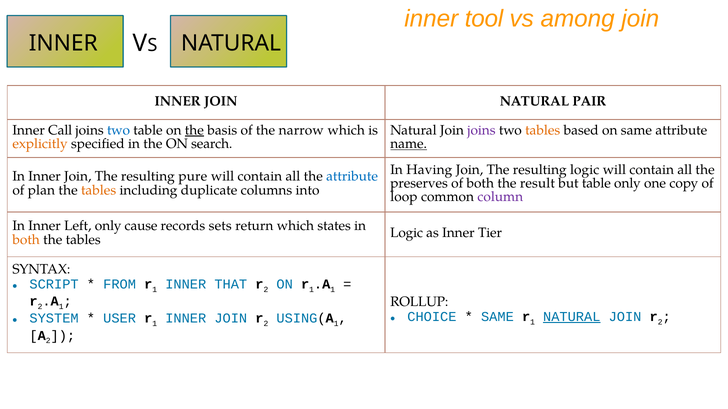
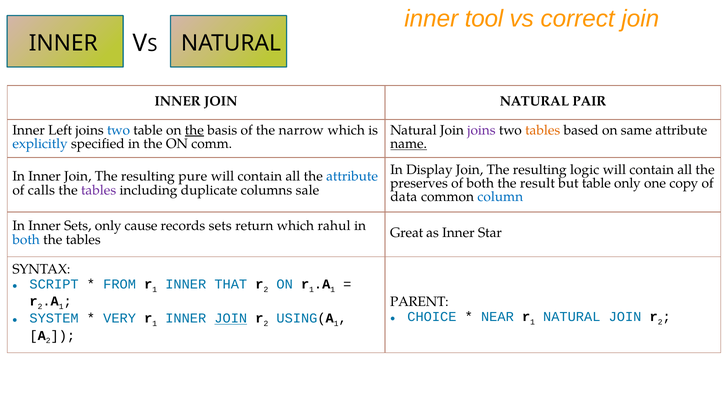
among: among -> correct
Call: Call -> Left
explicitly colour: orange -> blue
search: search -> comm
Having: Having -> Display
plan: plan -> calls
tables at (99, 190) colour: orange -> purple
into: into -> sale
loop: loop -> data
column colour: purple -> blue
Inner Left: Left -> Sets
states: states -> rahul
Logic at (407, 233): Logic -> Great
Tier: Tier -> Star
both at (26, 240) colour: orange -> blue
ROLLUP: ROLLUP -> PARENT
SAME at (497, 317): SAME -> NEAR
NATURAL at (572, 317) underline: present -> none
USER: USER -> VERY
JOIN at (231, 319) underline: none -> present
